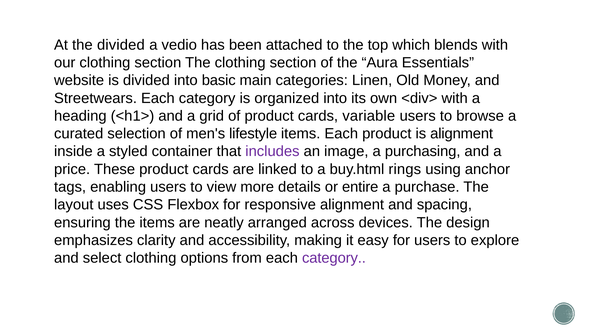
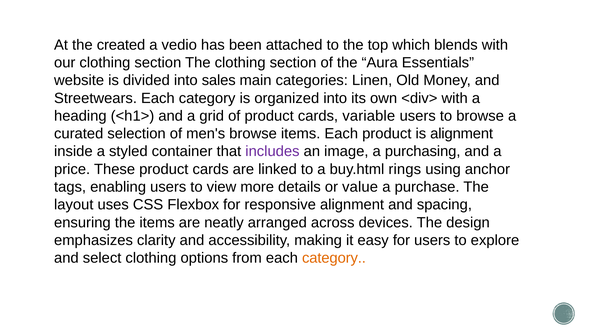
the divided: divided -> created
basic: basic -> sales
men's lifestyle: lifestyle -> browse
entire: entire -> value
category at (334, 258) colour: purple -> orange
